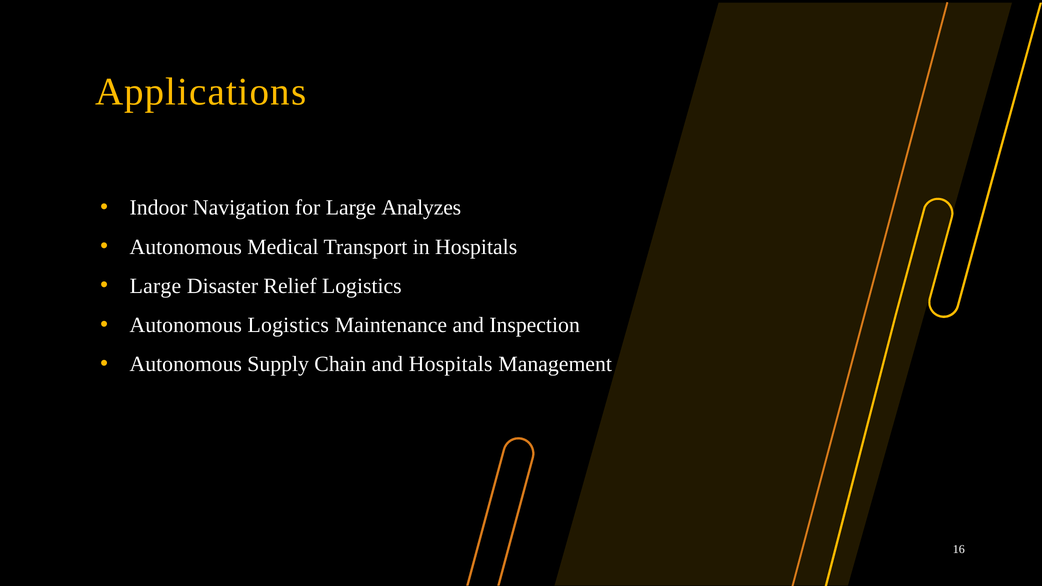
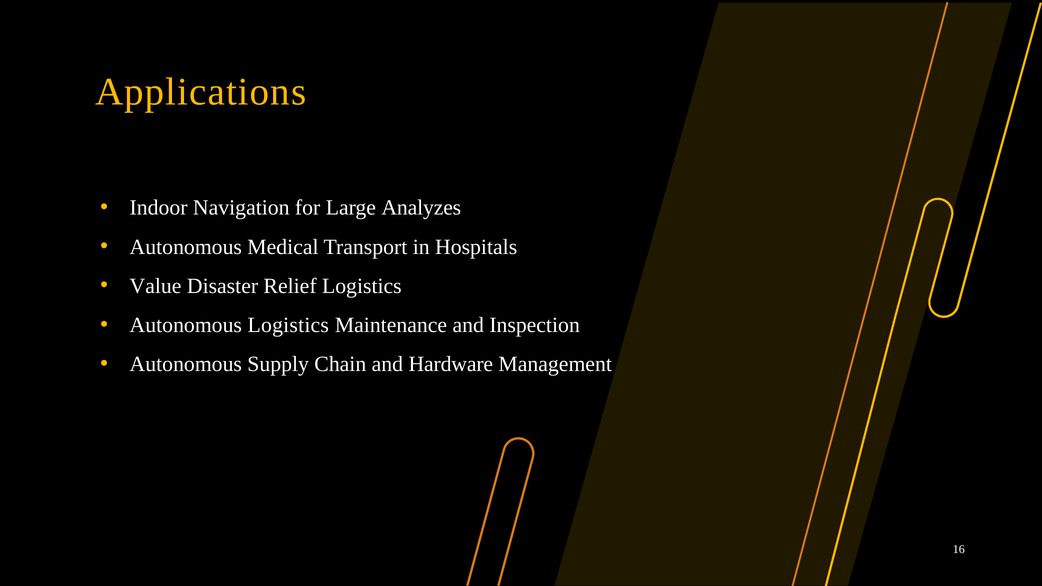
Large at (155, 286): Large -> Value
and Hospitals: Hospitals -> Hardware
